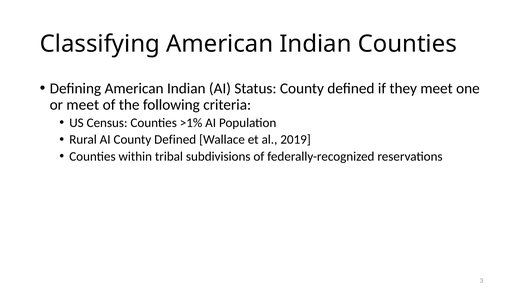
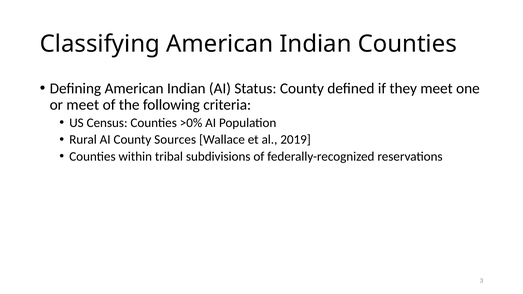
>1%: >1% -> >0%
AI County Defined: Defined -> Sources
